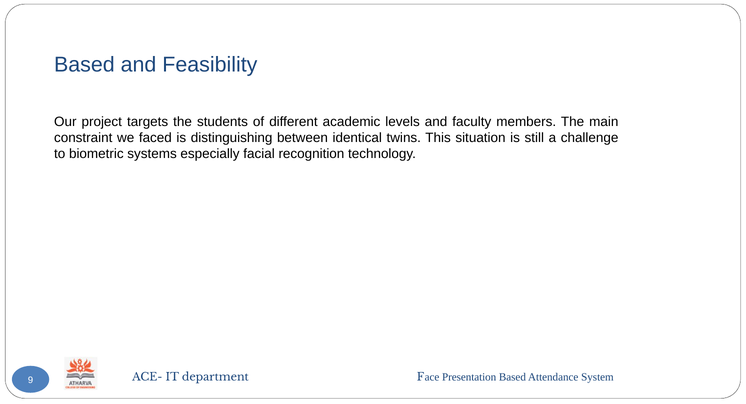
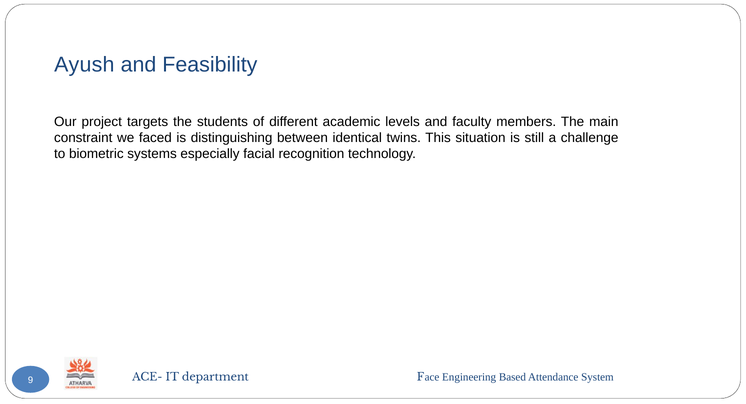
Based at (84, 65): Based -> Ayush
Presentation: Presentation -> Engineering
